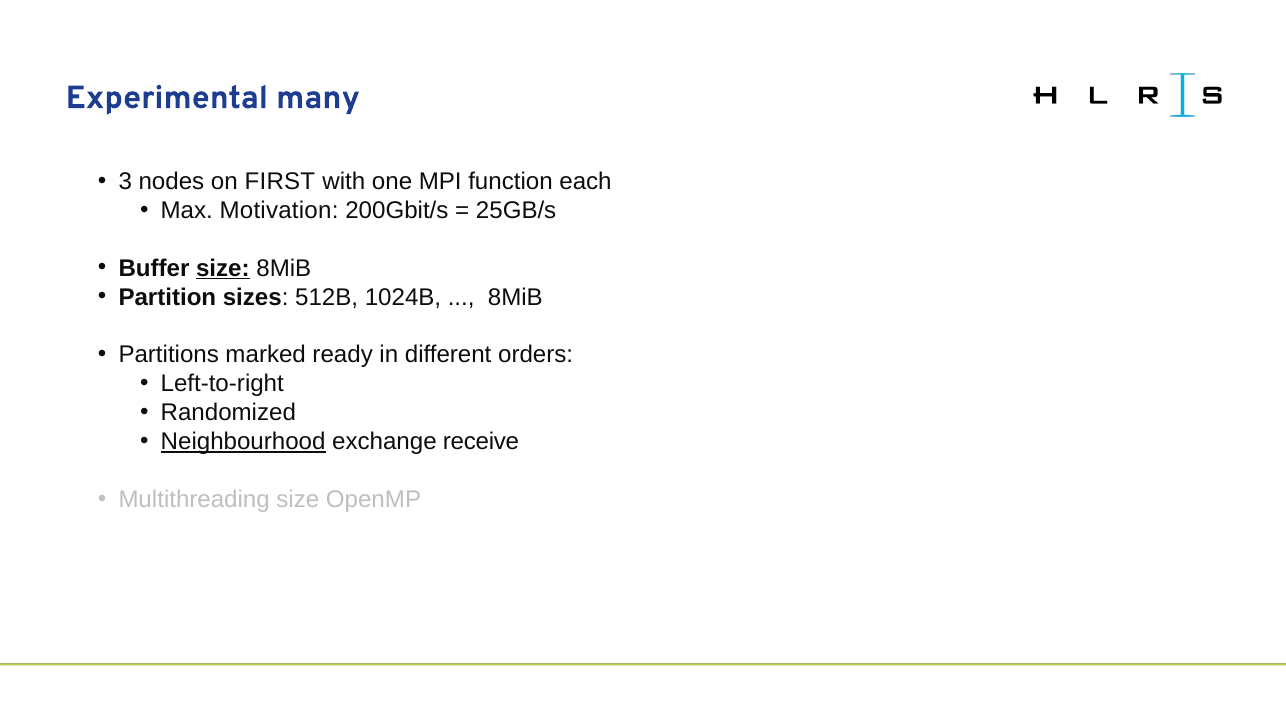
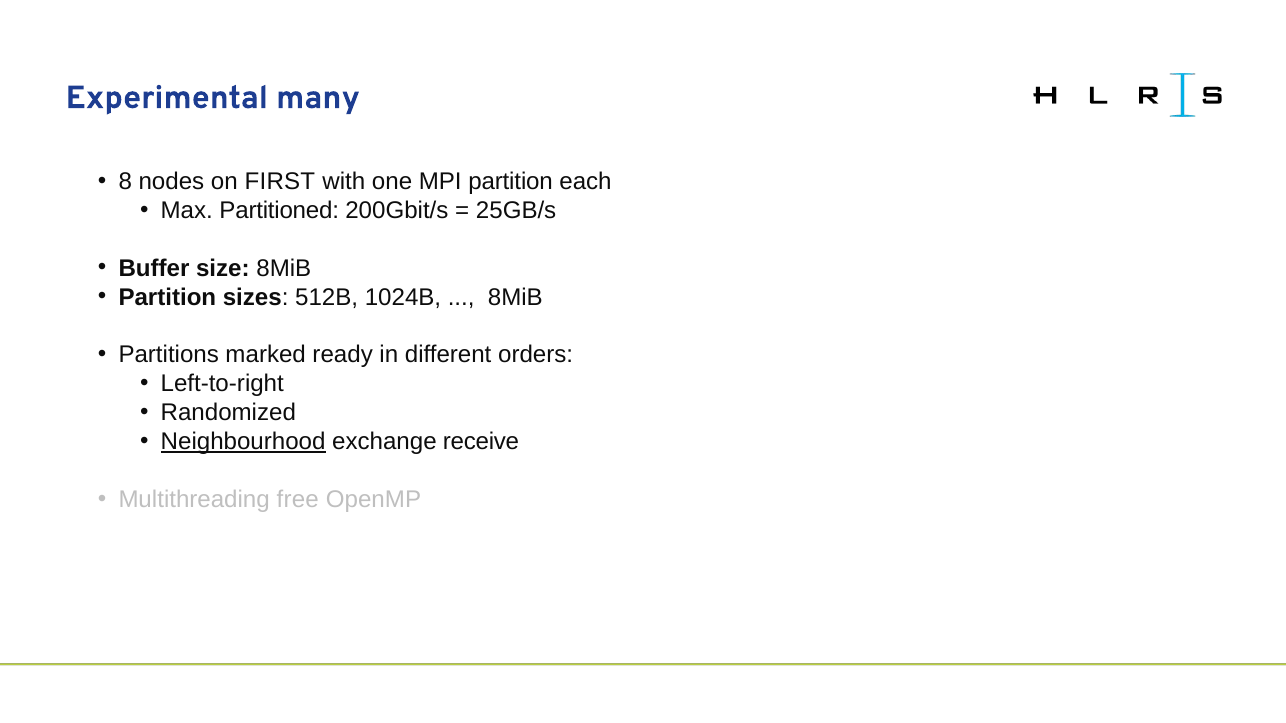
3: 3 -> 8
MPI function: function -> partition
Motivation: Motivation -> Partitioned
size at (223, 268) underline: present -> none
Multithreading size: size -> free
